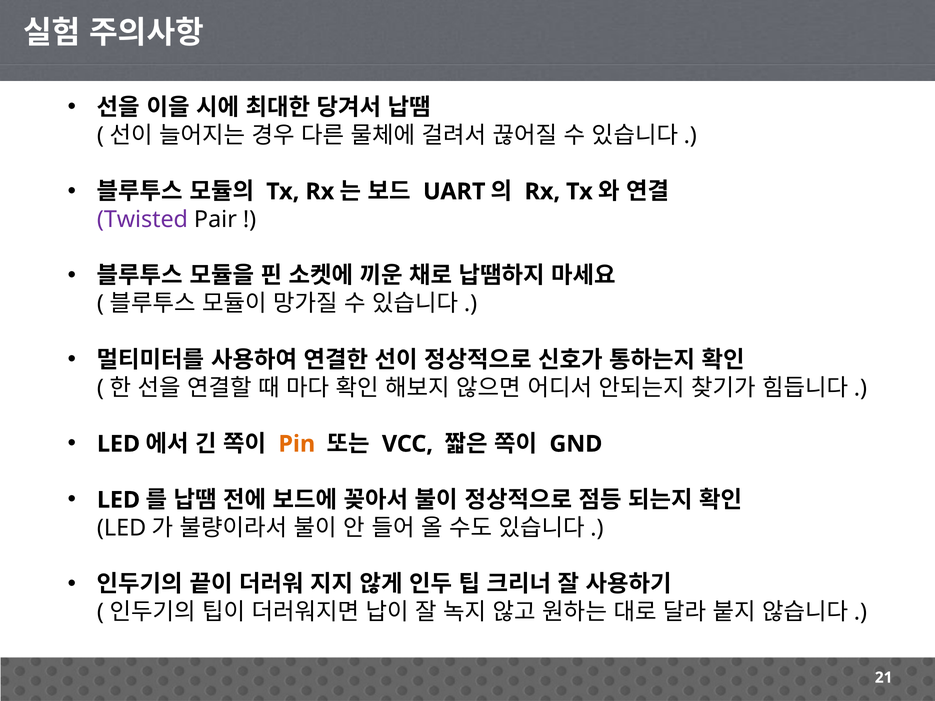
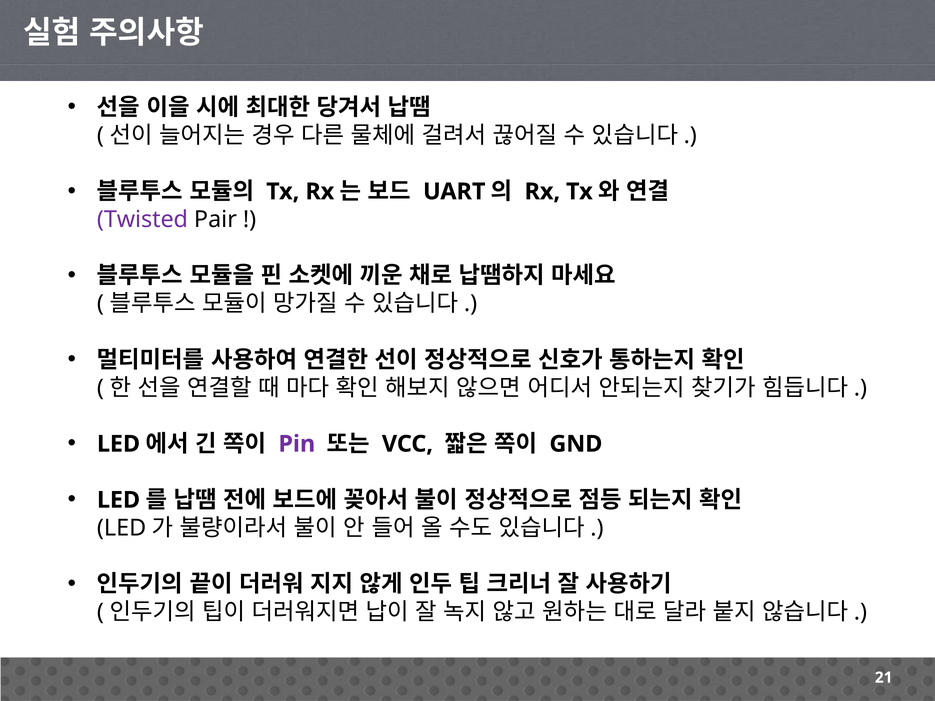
Pin colour: orange -> purple
